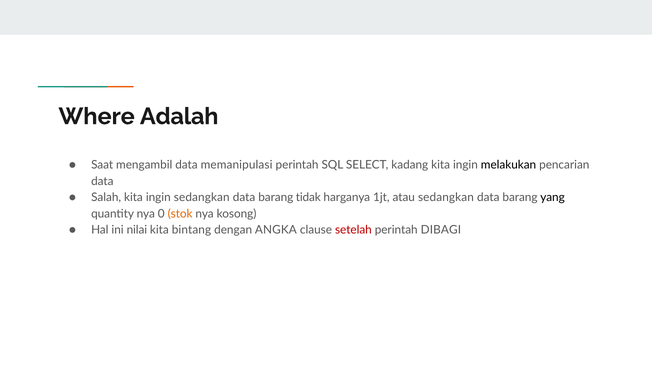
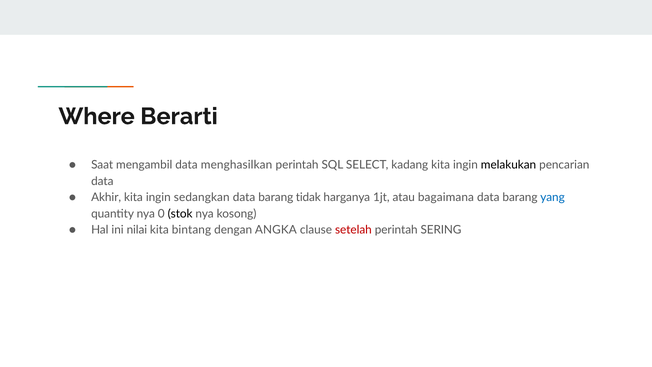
Adalah: Adalah -> Berarti
memanipulasi: memanipulasi -> menghasilkan
Salah: Salah -> Akhir
atau sedangkan: sedangkan -> bagaimana
yang colour: black -> blue
stok colour: orange -> black
DIBAGI: DIBAGI -> SERING
